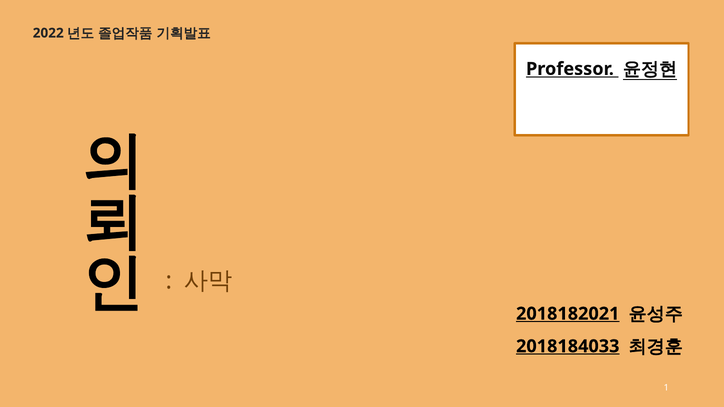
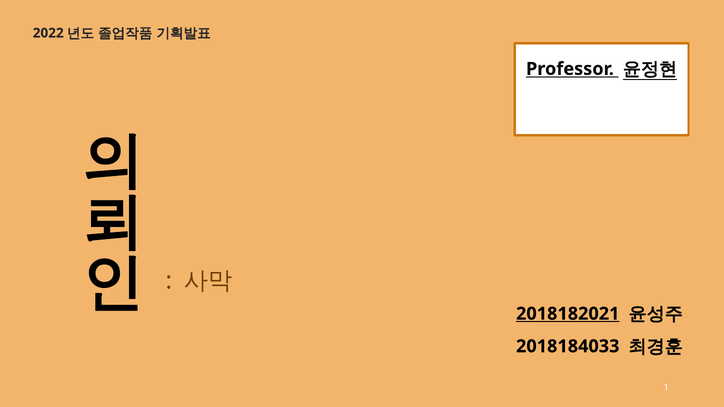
2018184033 underline: present -> none
